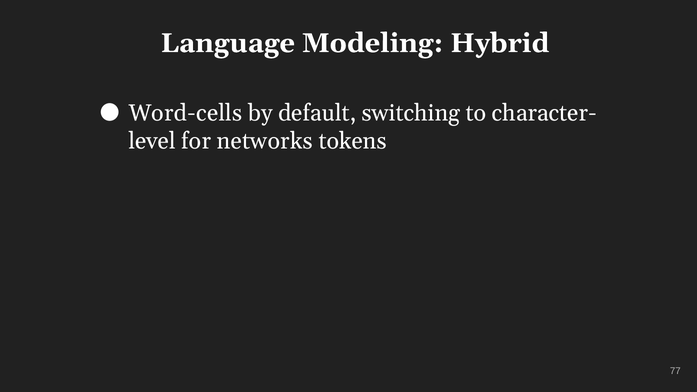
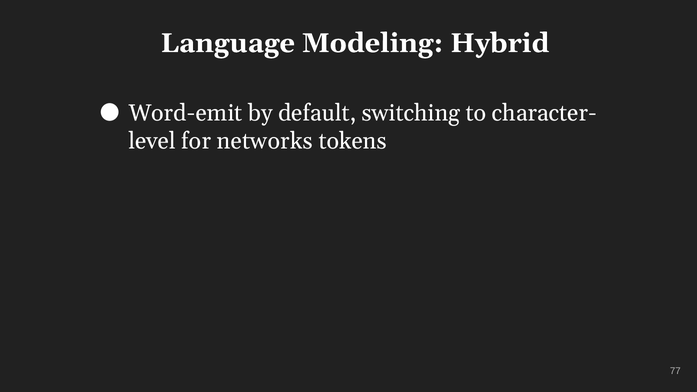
Word-cells: Word-cells -> Word-emit
